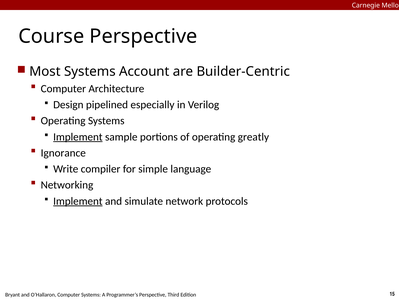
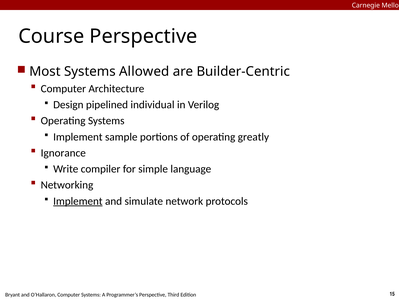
Account: Account -> Allowed
especially: especially -> individual
Implement at (78, 137) underline: present -> none
